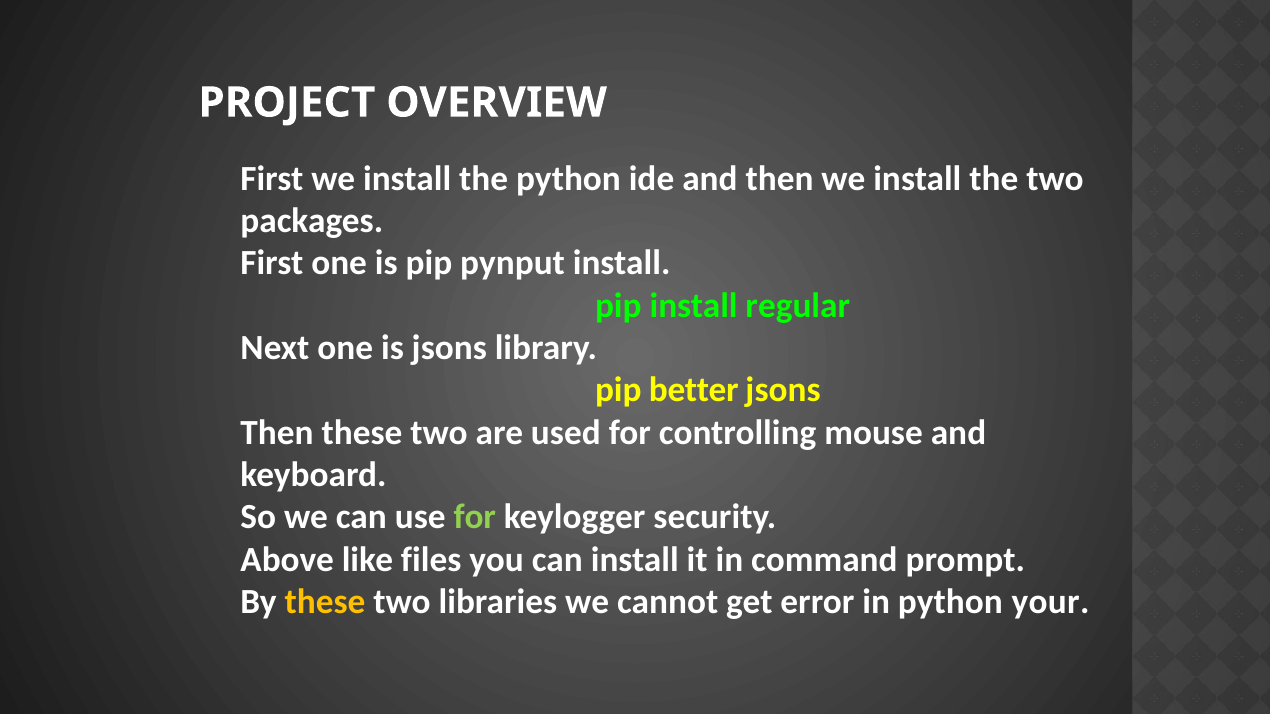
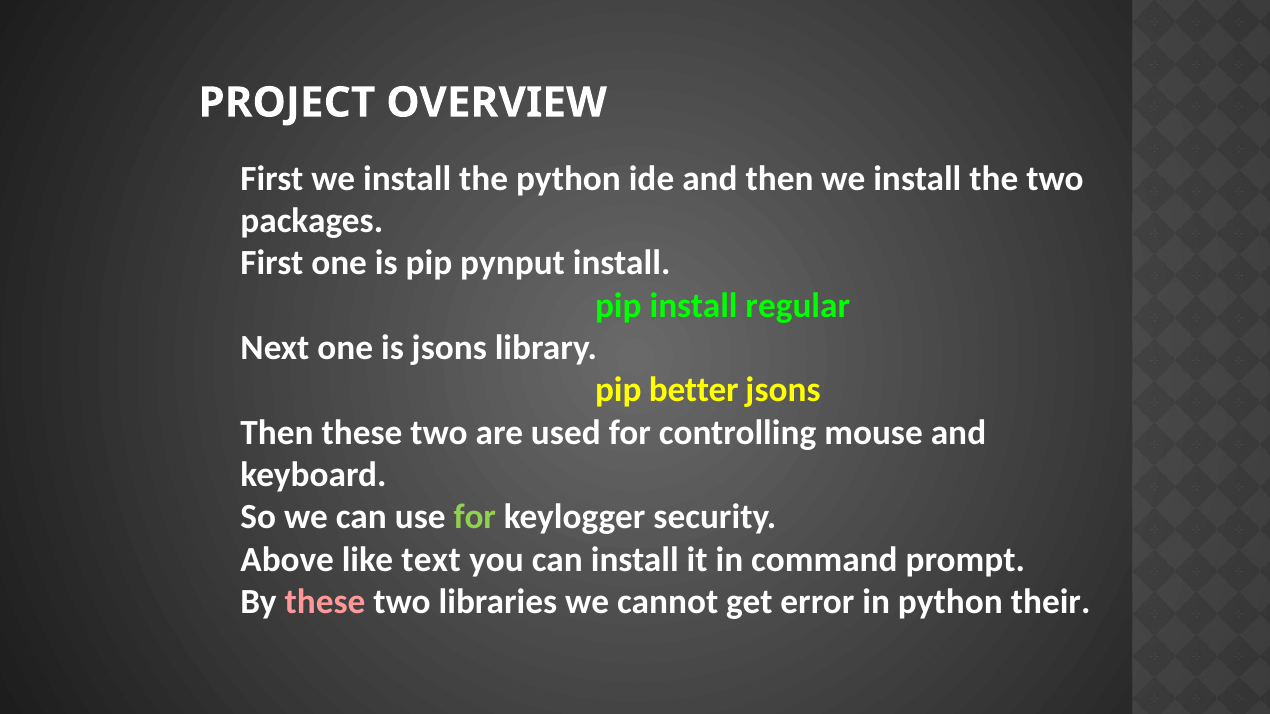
files: files -> text
these at (325, 602) colour: yellow -> pink
your: your -> their
